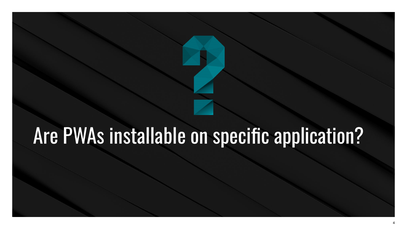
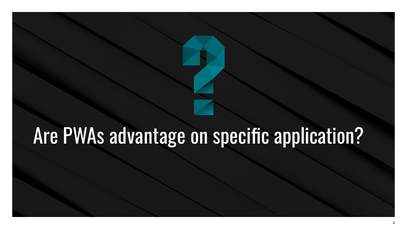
installable: installable -> advantage
